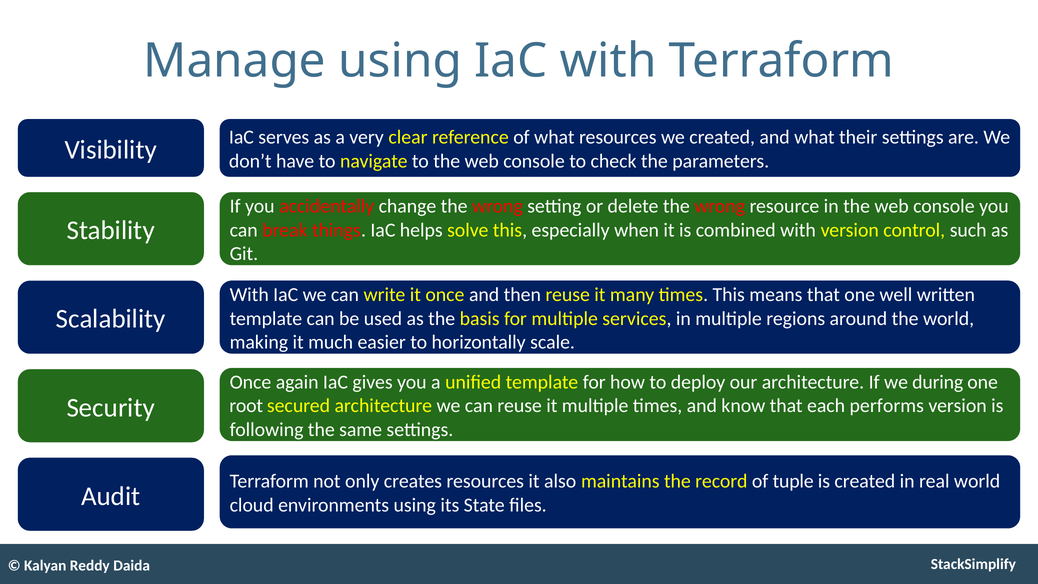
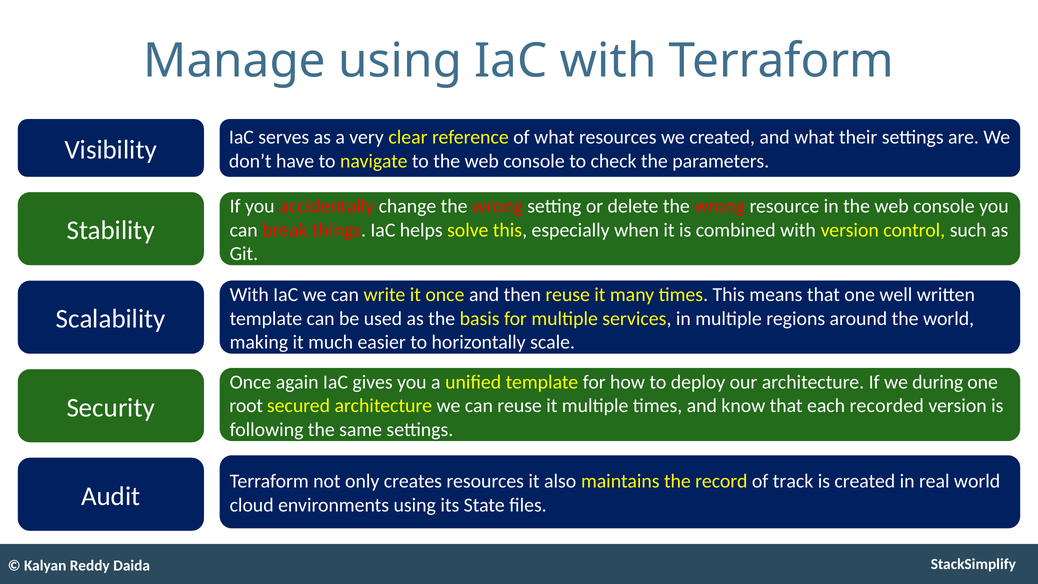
performs: performs -> recorded
tuple: tuple -> track
